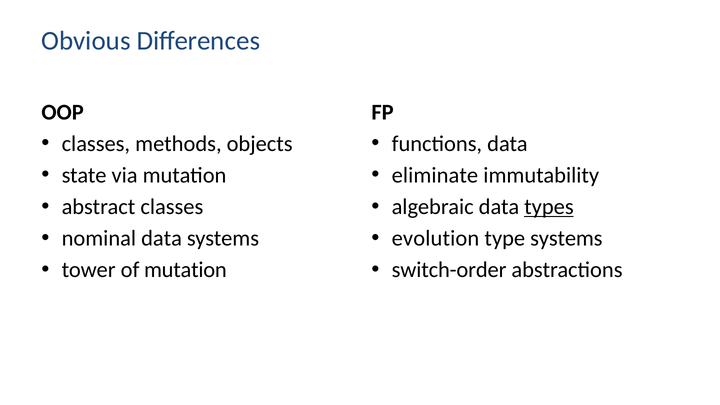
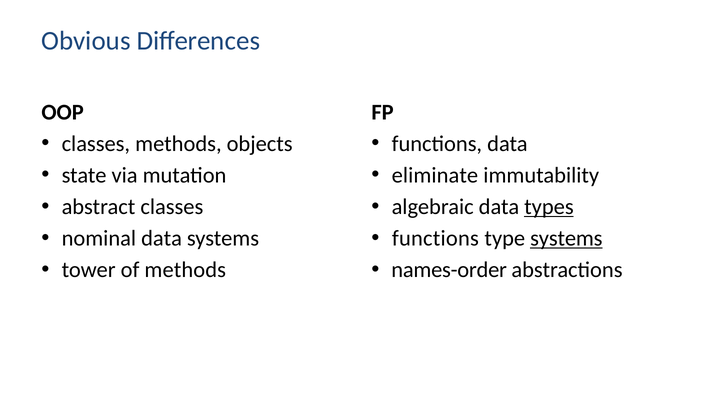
evolution at (435, 238): evolution -> functions
systems at (566, 238) underline: none -> present
of mutation: mutation -> methods
switch-order: switch-order -> names-order
